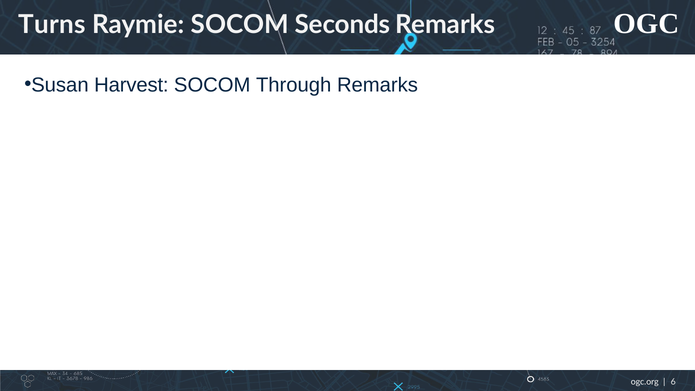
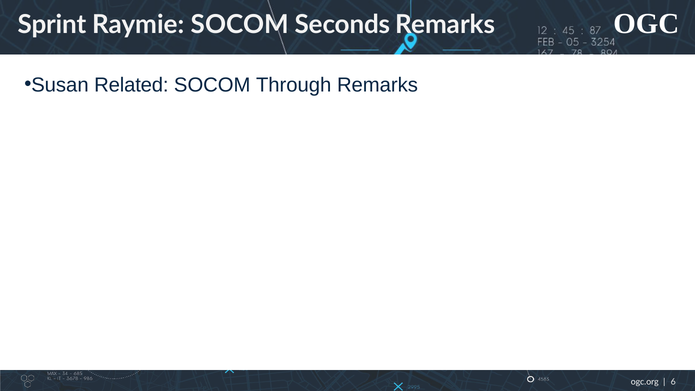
Turns: Turns -> Sprint
Harvest: Harvest -> Related
